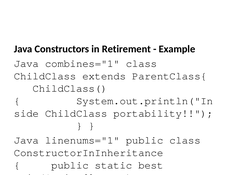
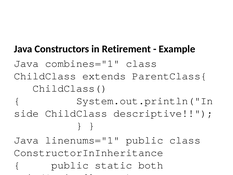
portability: portability -> descriptive
best: best -> both
